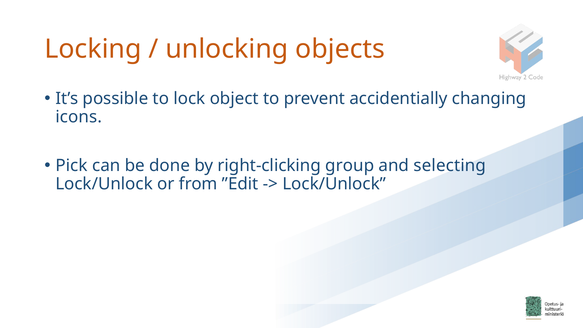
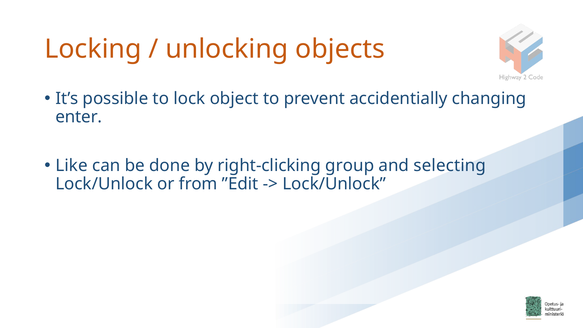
icons: icons -> enter
Pick: Pick -> Like
